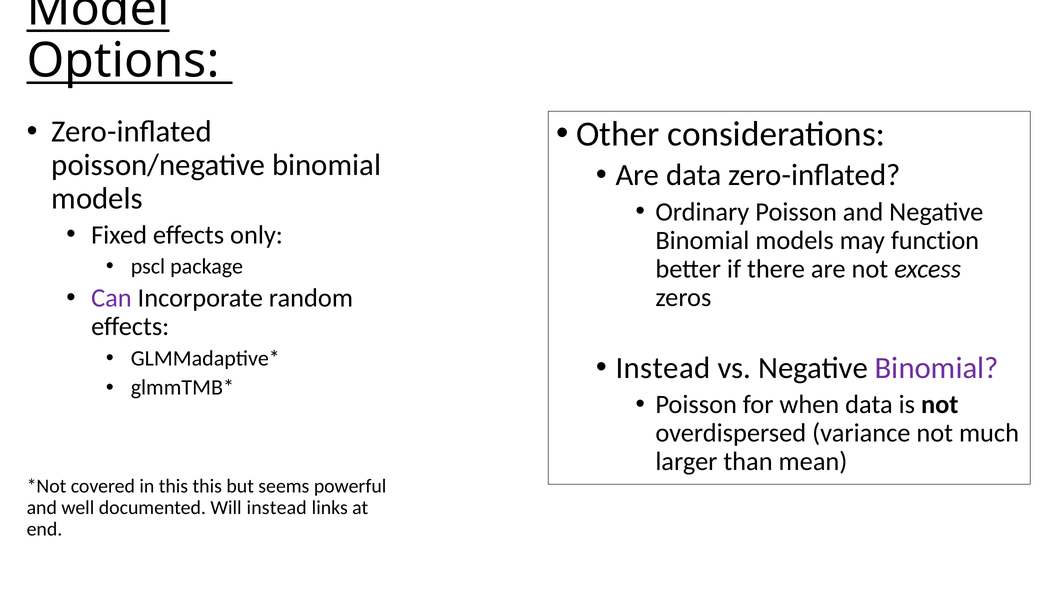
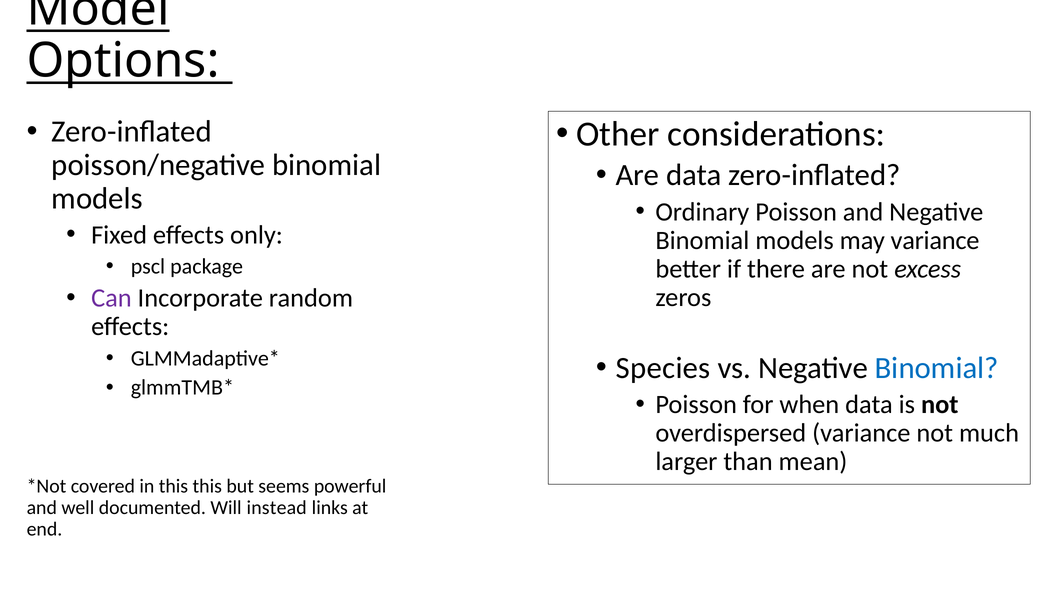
may function: function -> variance
Instead at (663, 368): Instead -> Species
Binomial at (937, 368) colour: purple -> blue
